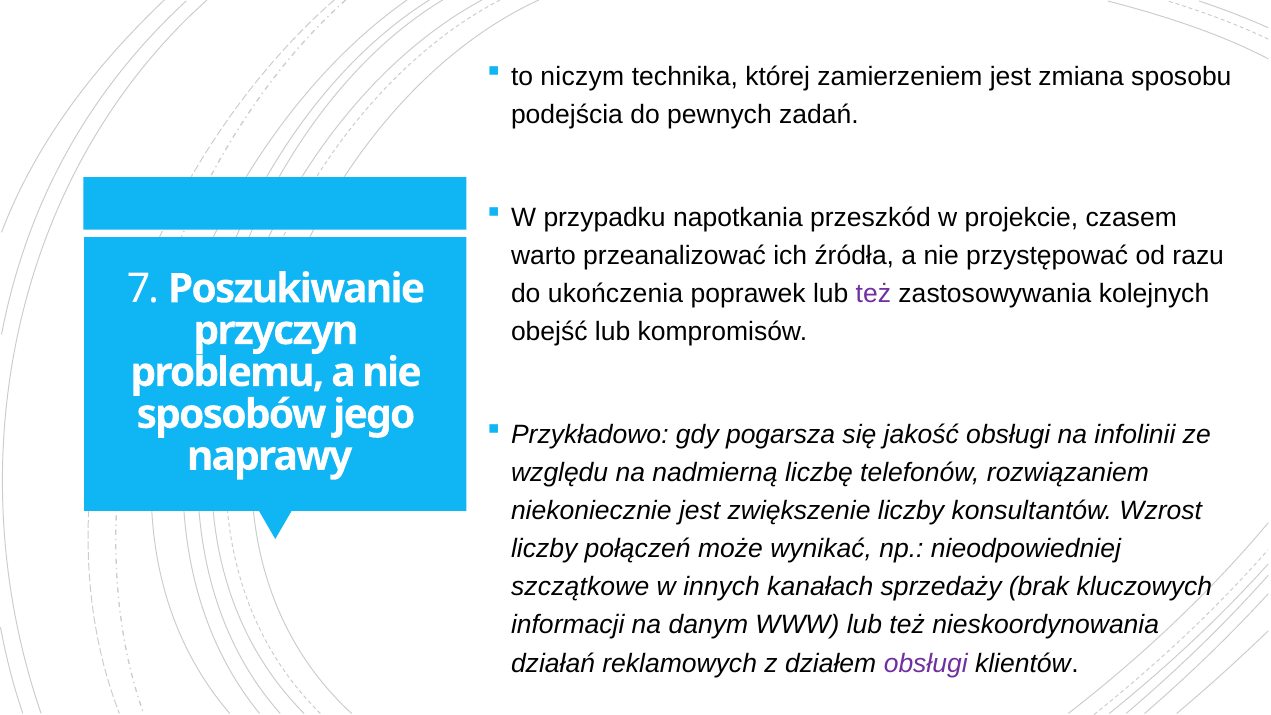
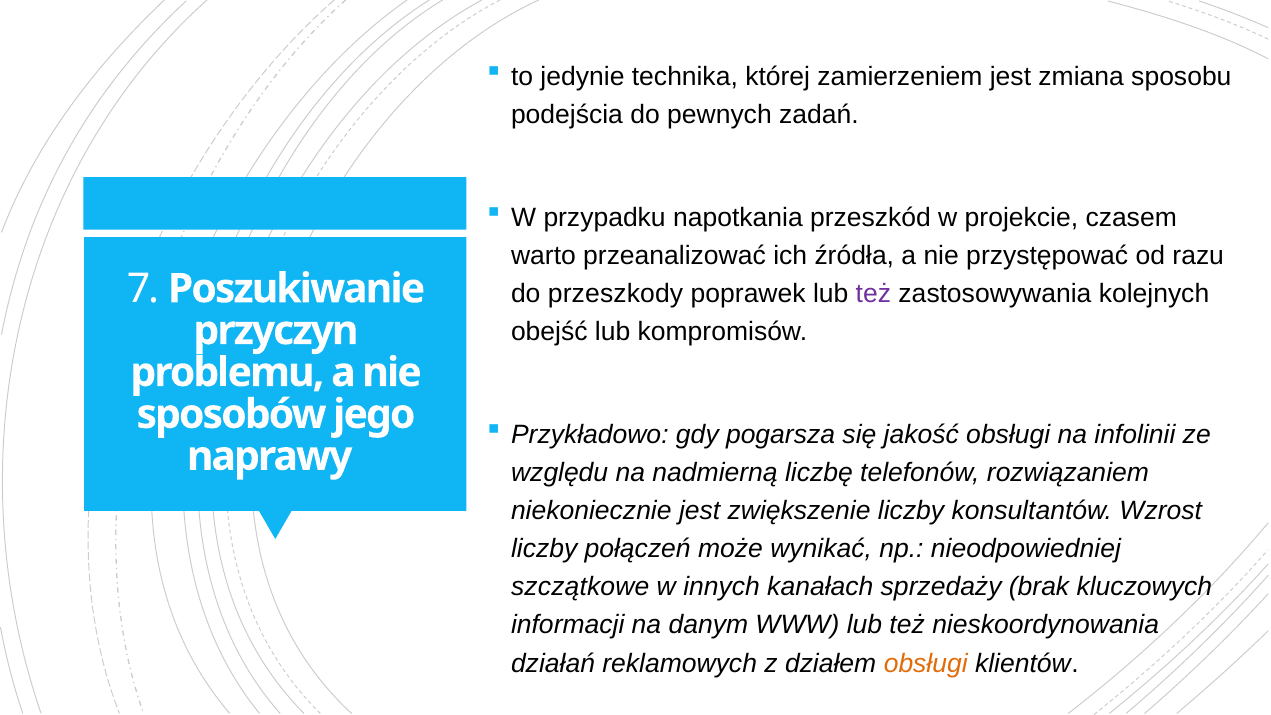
niczym: niczym -> jedynie
ukończenia: ukończenia -> przeszkody
obsługi at (926, 663) colour: purple -> orange
